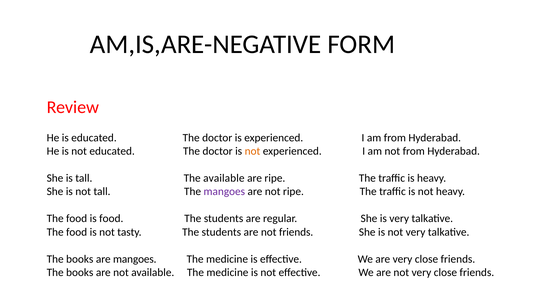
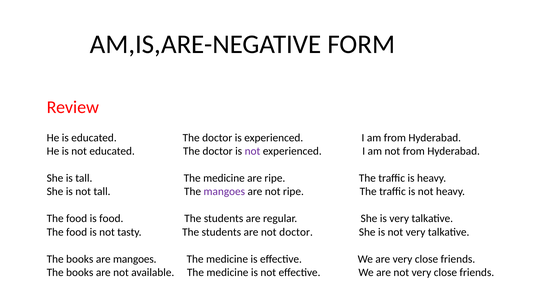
not at (252, 151) colour: orange -> purple
tall The available: available -> medicine
not friends: friends -> doctor
